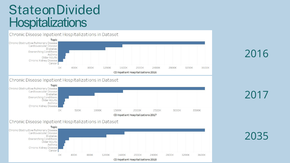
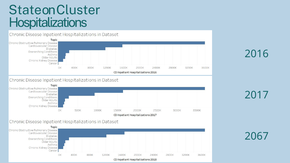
Divided: Divided -> Cluster
2035: 2035 -> 2067
